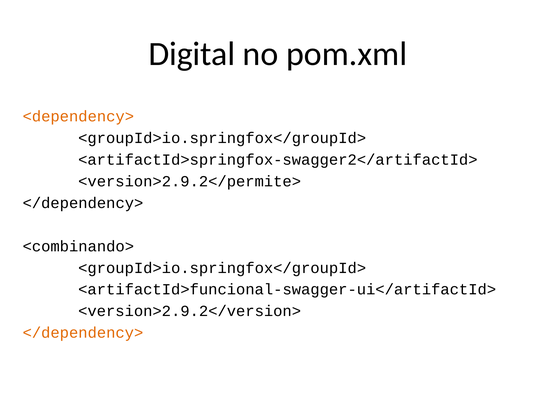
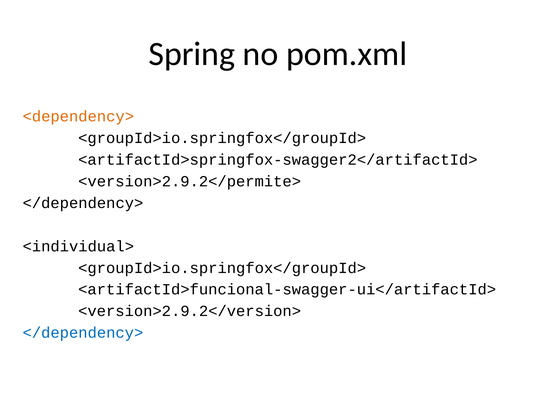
Digital: Digital -> Spring
<combinando>: <combinando> -> <individual>
</dependency> at (83, 333) colour: orange -> blue
